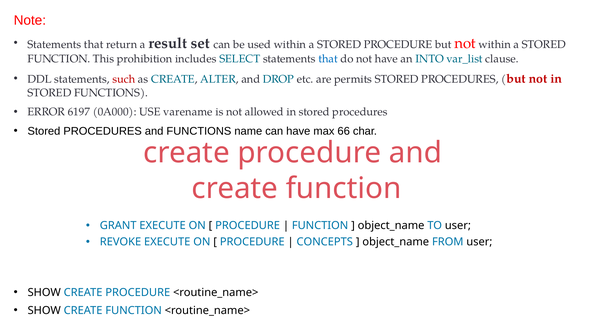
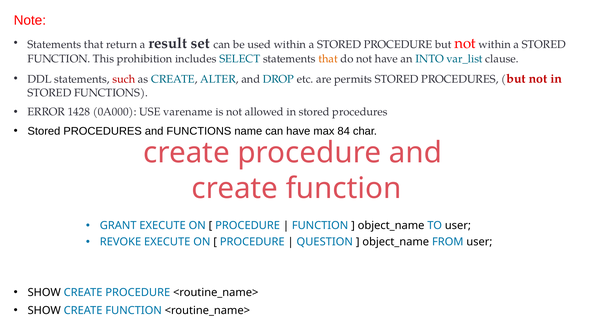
that at (328, 59) colour: blue -> orange
6197: 6197 -> 1428
66: 66 -> 84
CONCEPTS: CONCEPTS -> QUESTION
